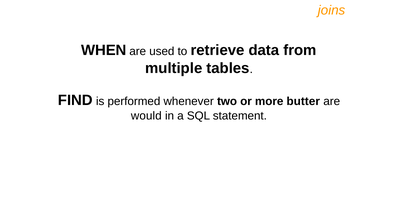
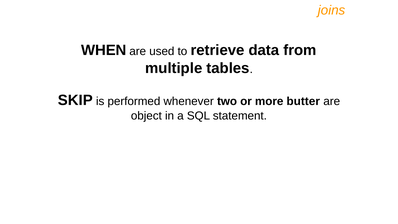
FIND: FIND -> SKIP
would: would -> object
